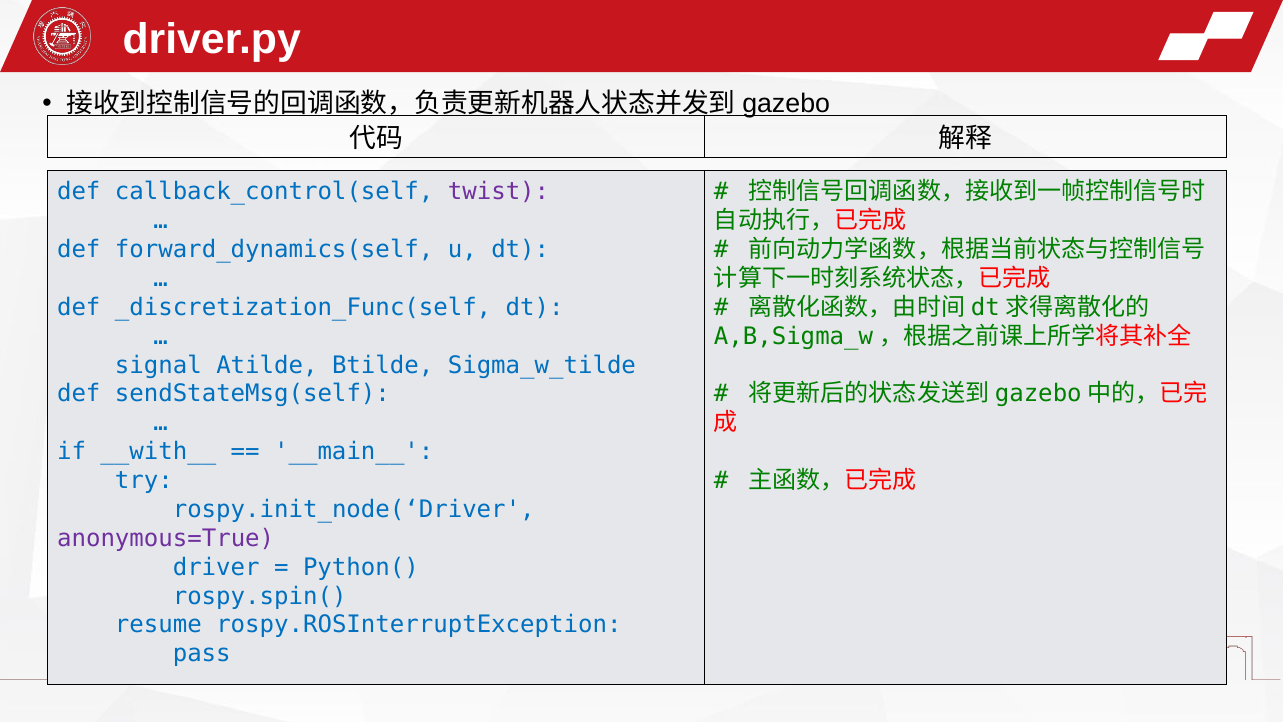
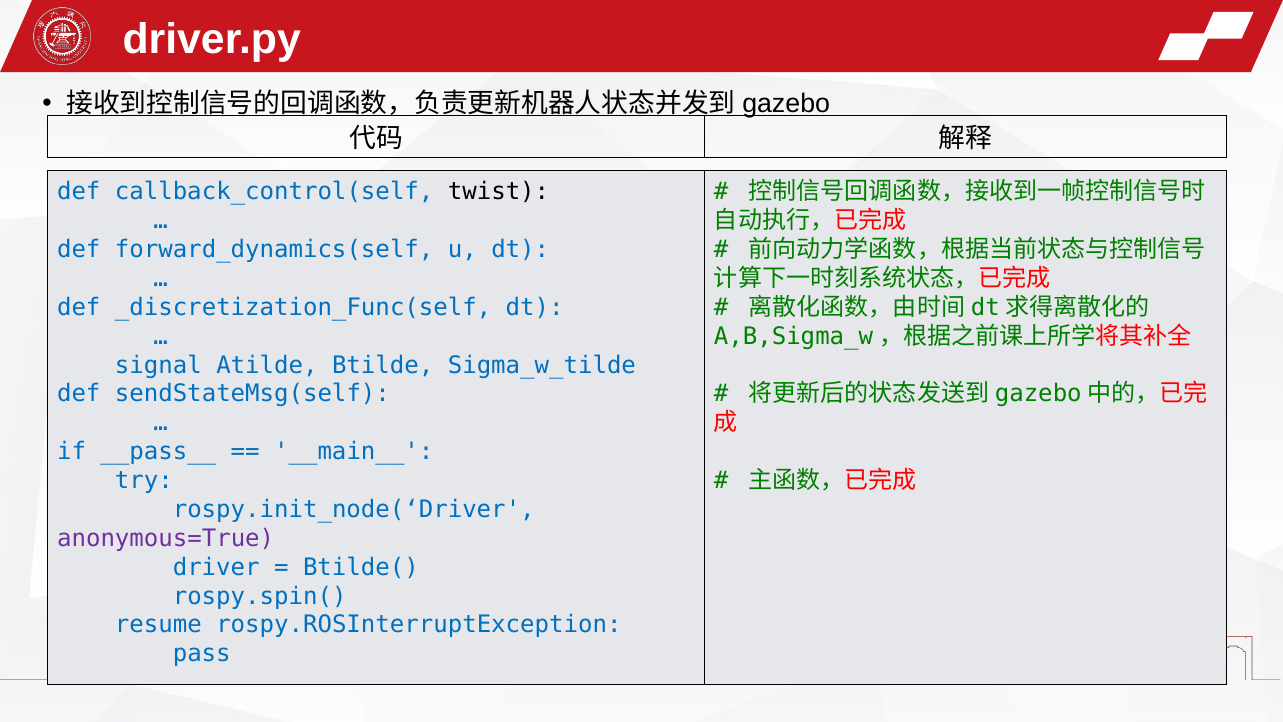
twist colour: purple -> black
__with__: __with__ -> __pass__
Python(: Python( -> Btilde(
